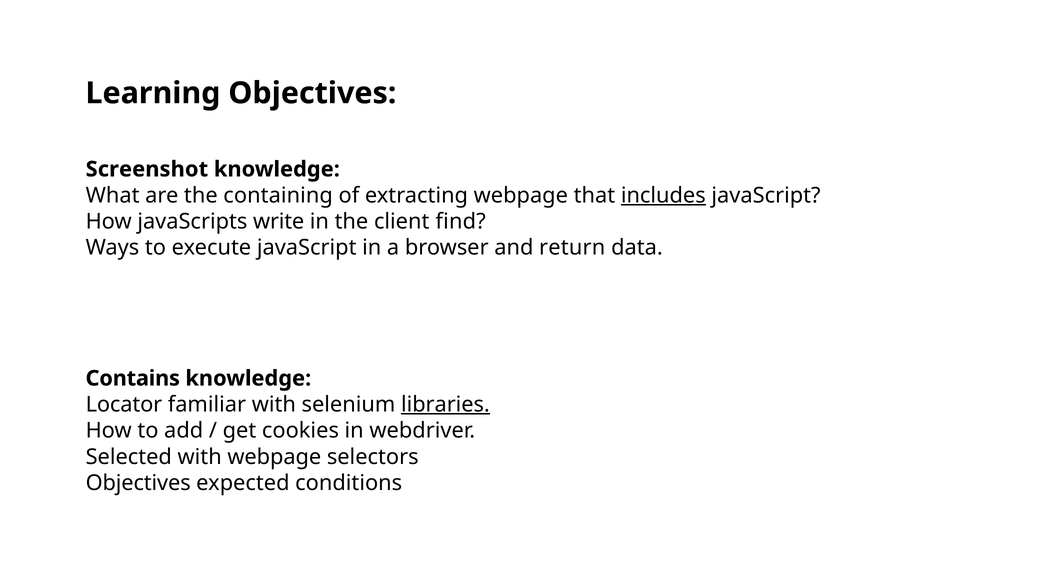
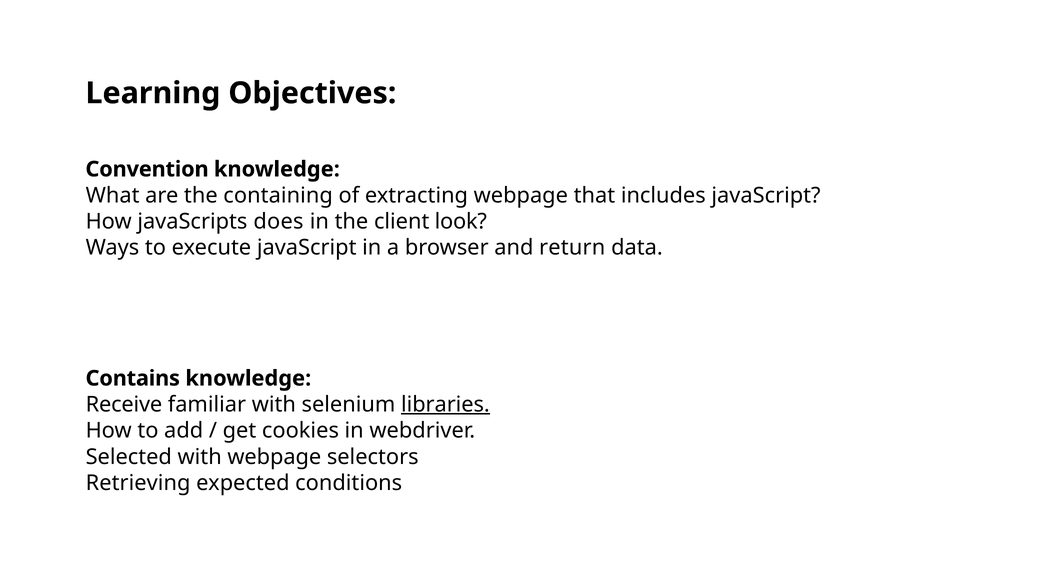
Screenshot: Screenshot -> Convention
includes underline: present -> none
write: write -> does
find: find -> look
Locator: Locator -> Receive
Objectives at (138, 483): Objectives -> Retrieving
